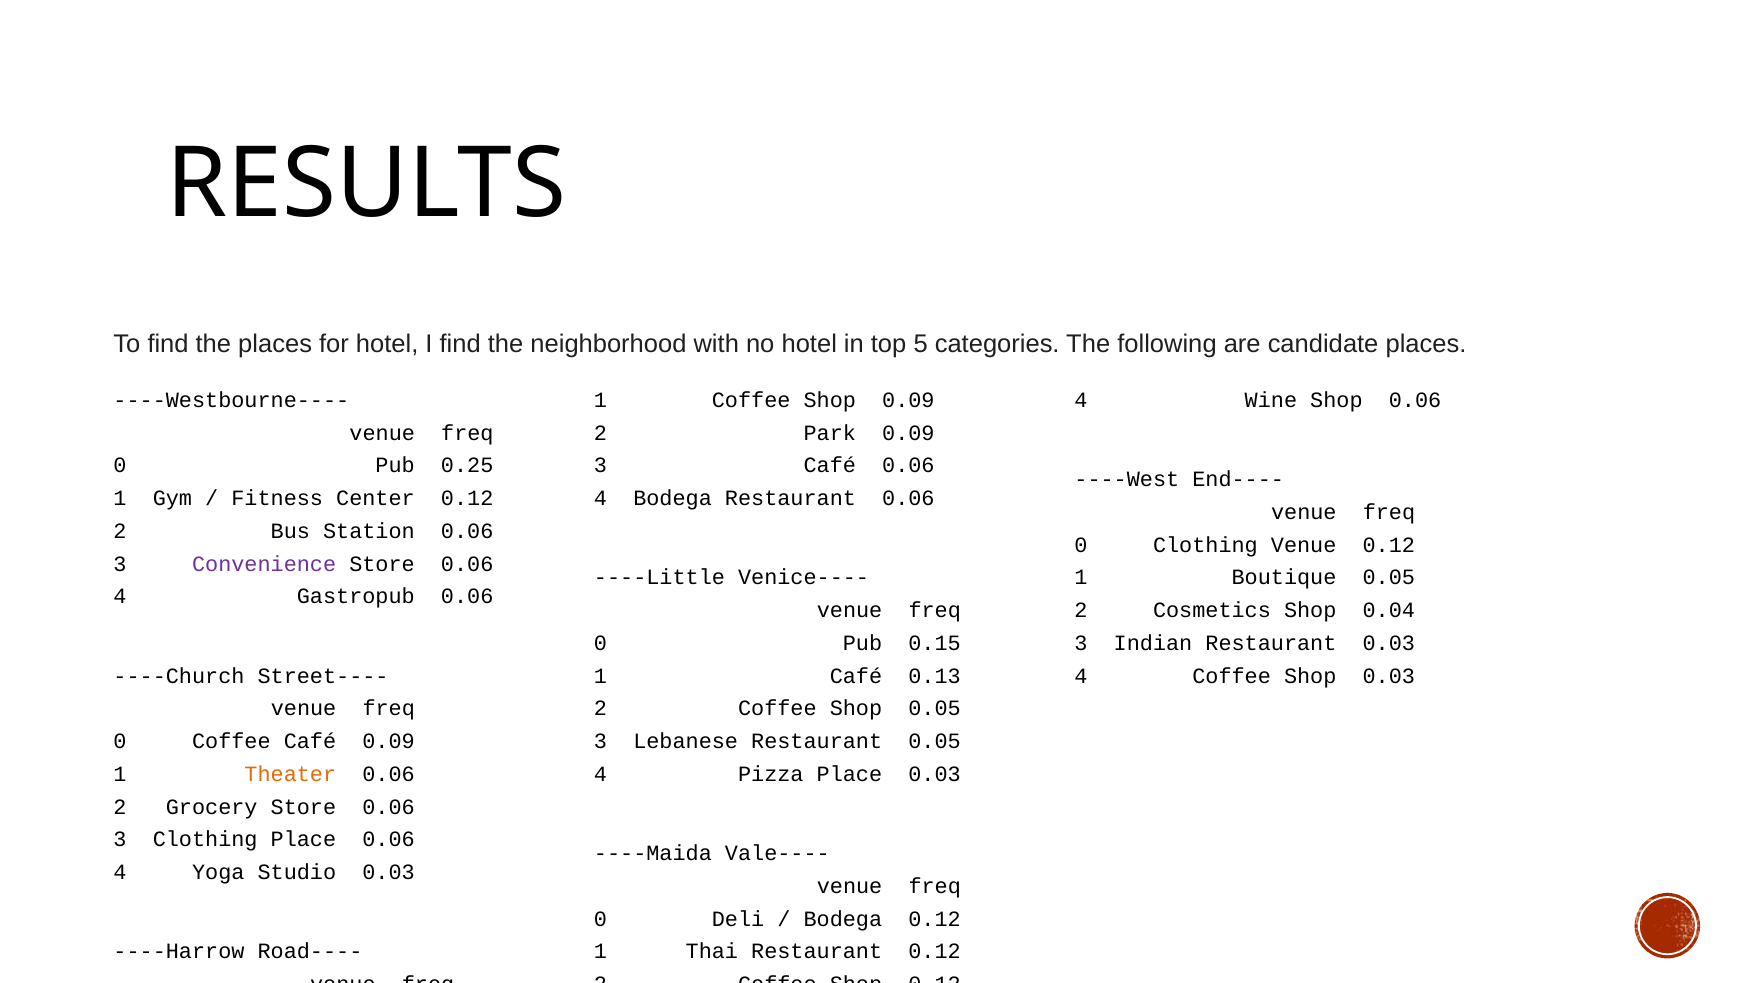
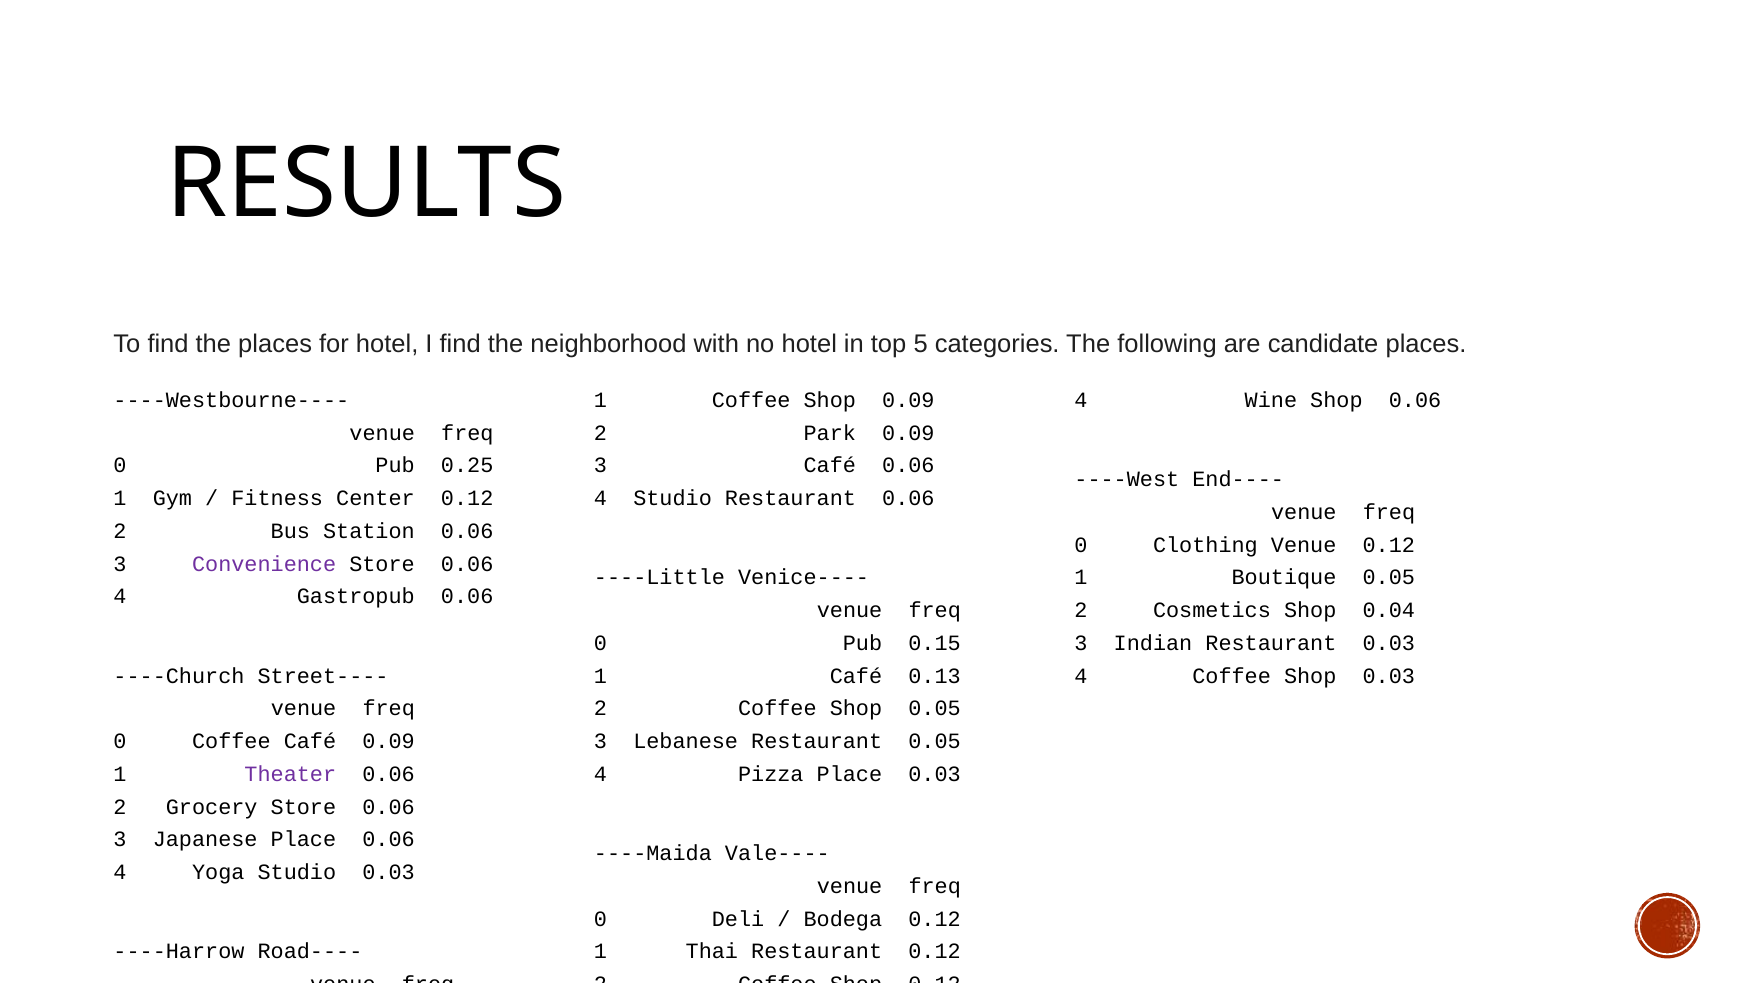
4 Bodega: Bodega -> Studio
Theater colour: orange -> purple
Clothing at (205, 840): Clothing -> Japanese
